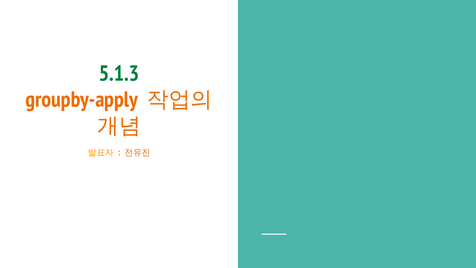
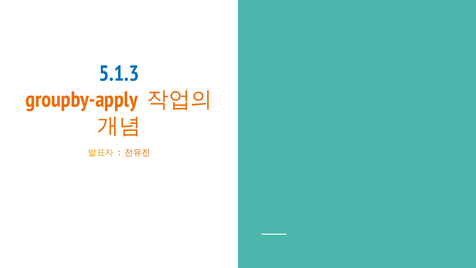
5.1.3 colour: green -> blue
